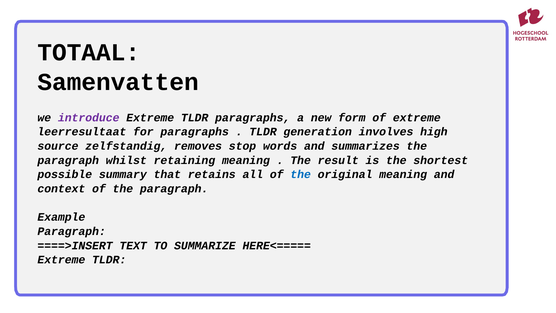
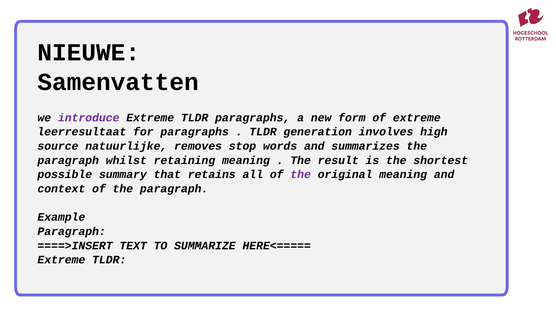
TOTAAL: TOTAAL -> NIEUWE
zelfstandig: zelfstandig -> natuurlijke
the at (301, 174) colour: blue -> purple
